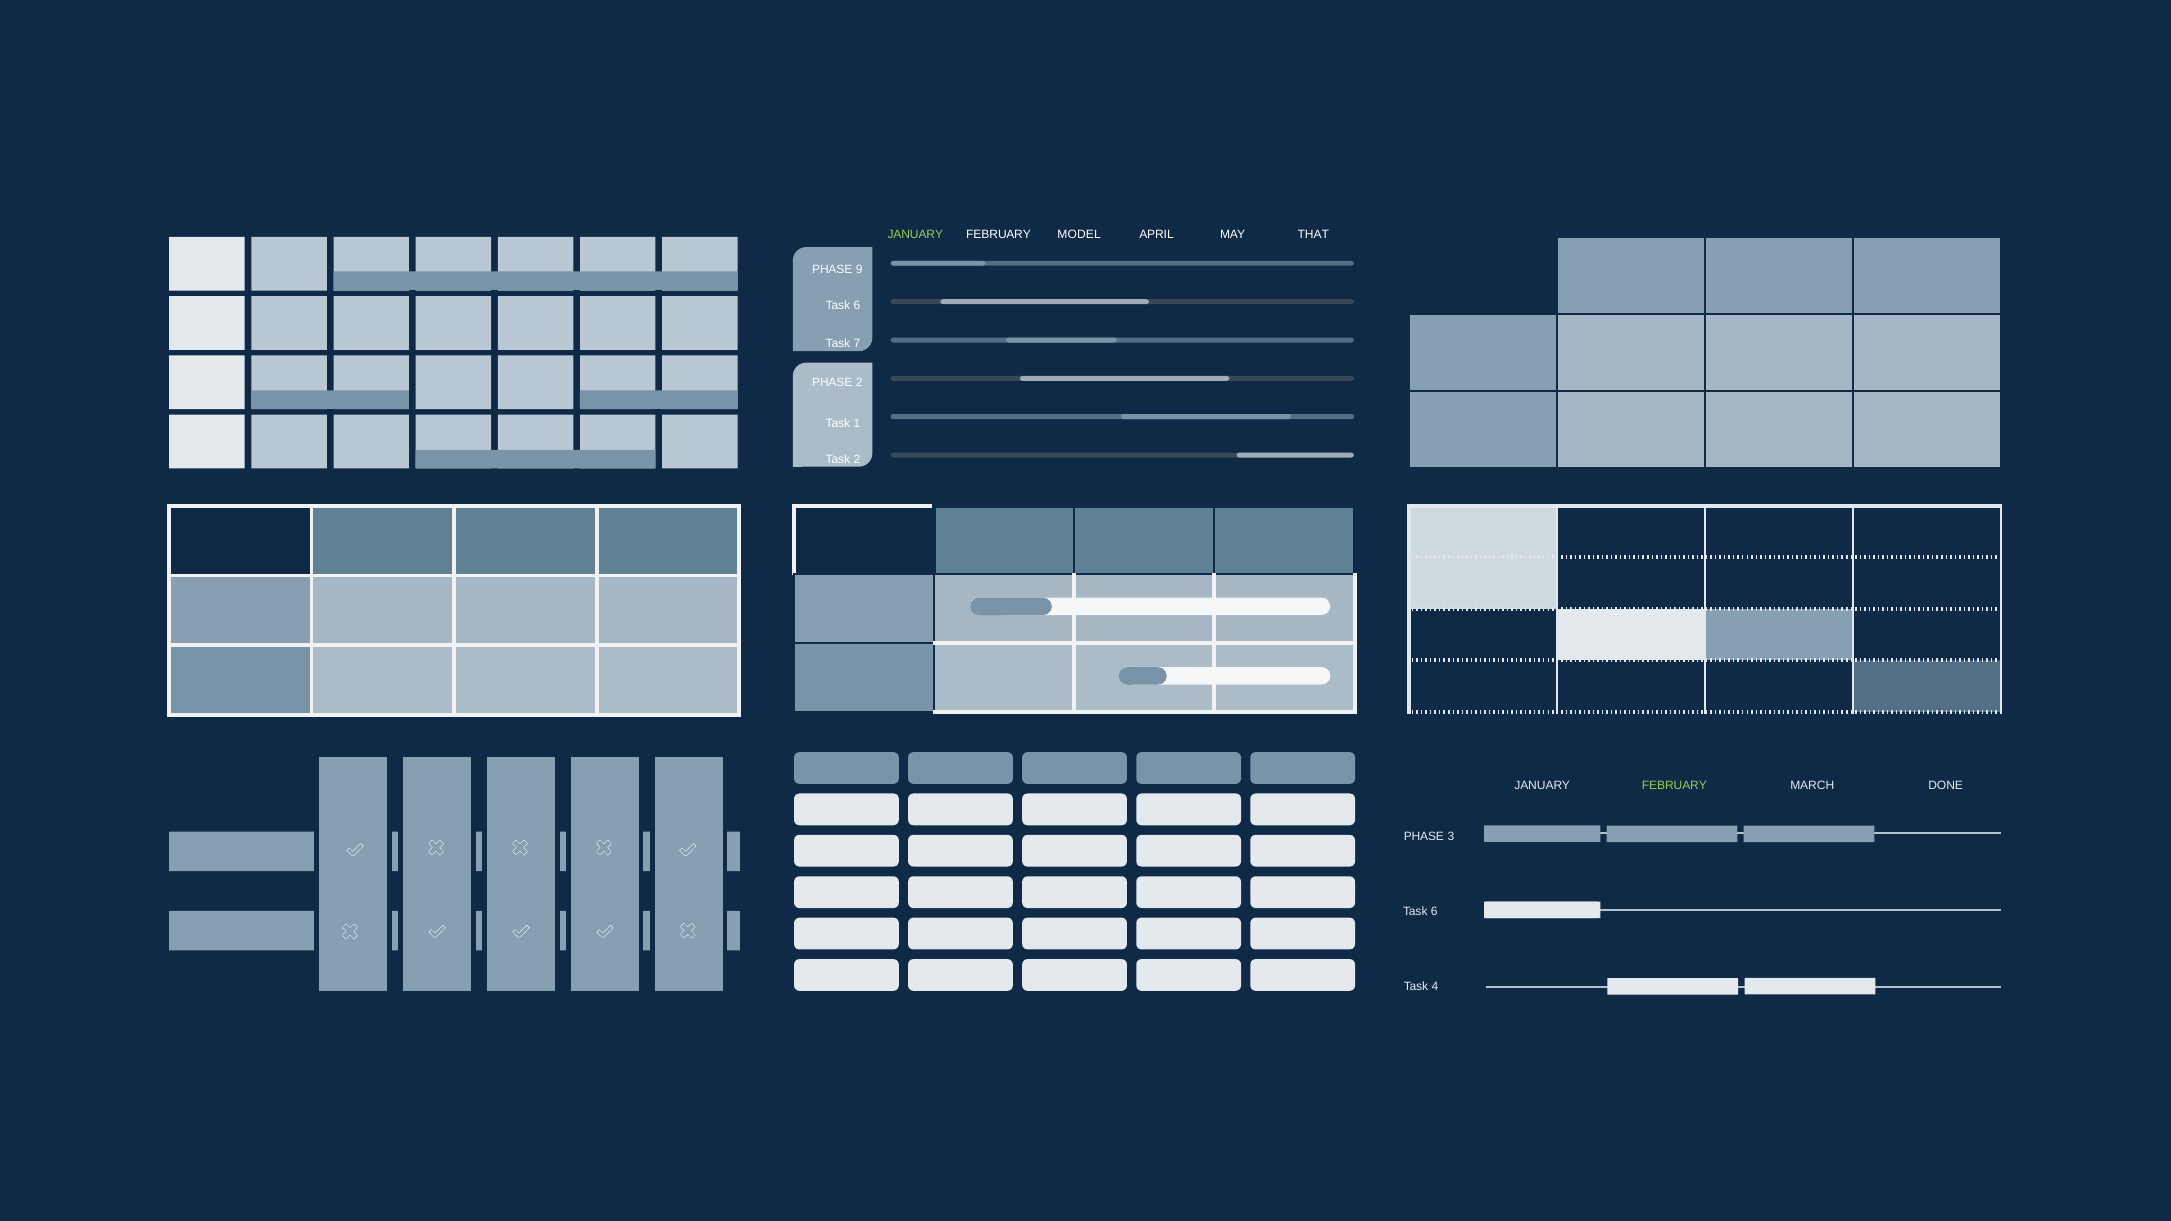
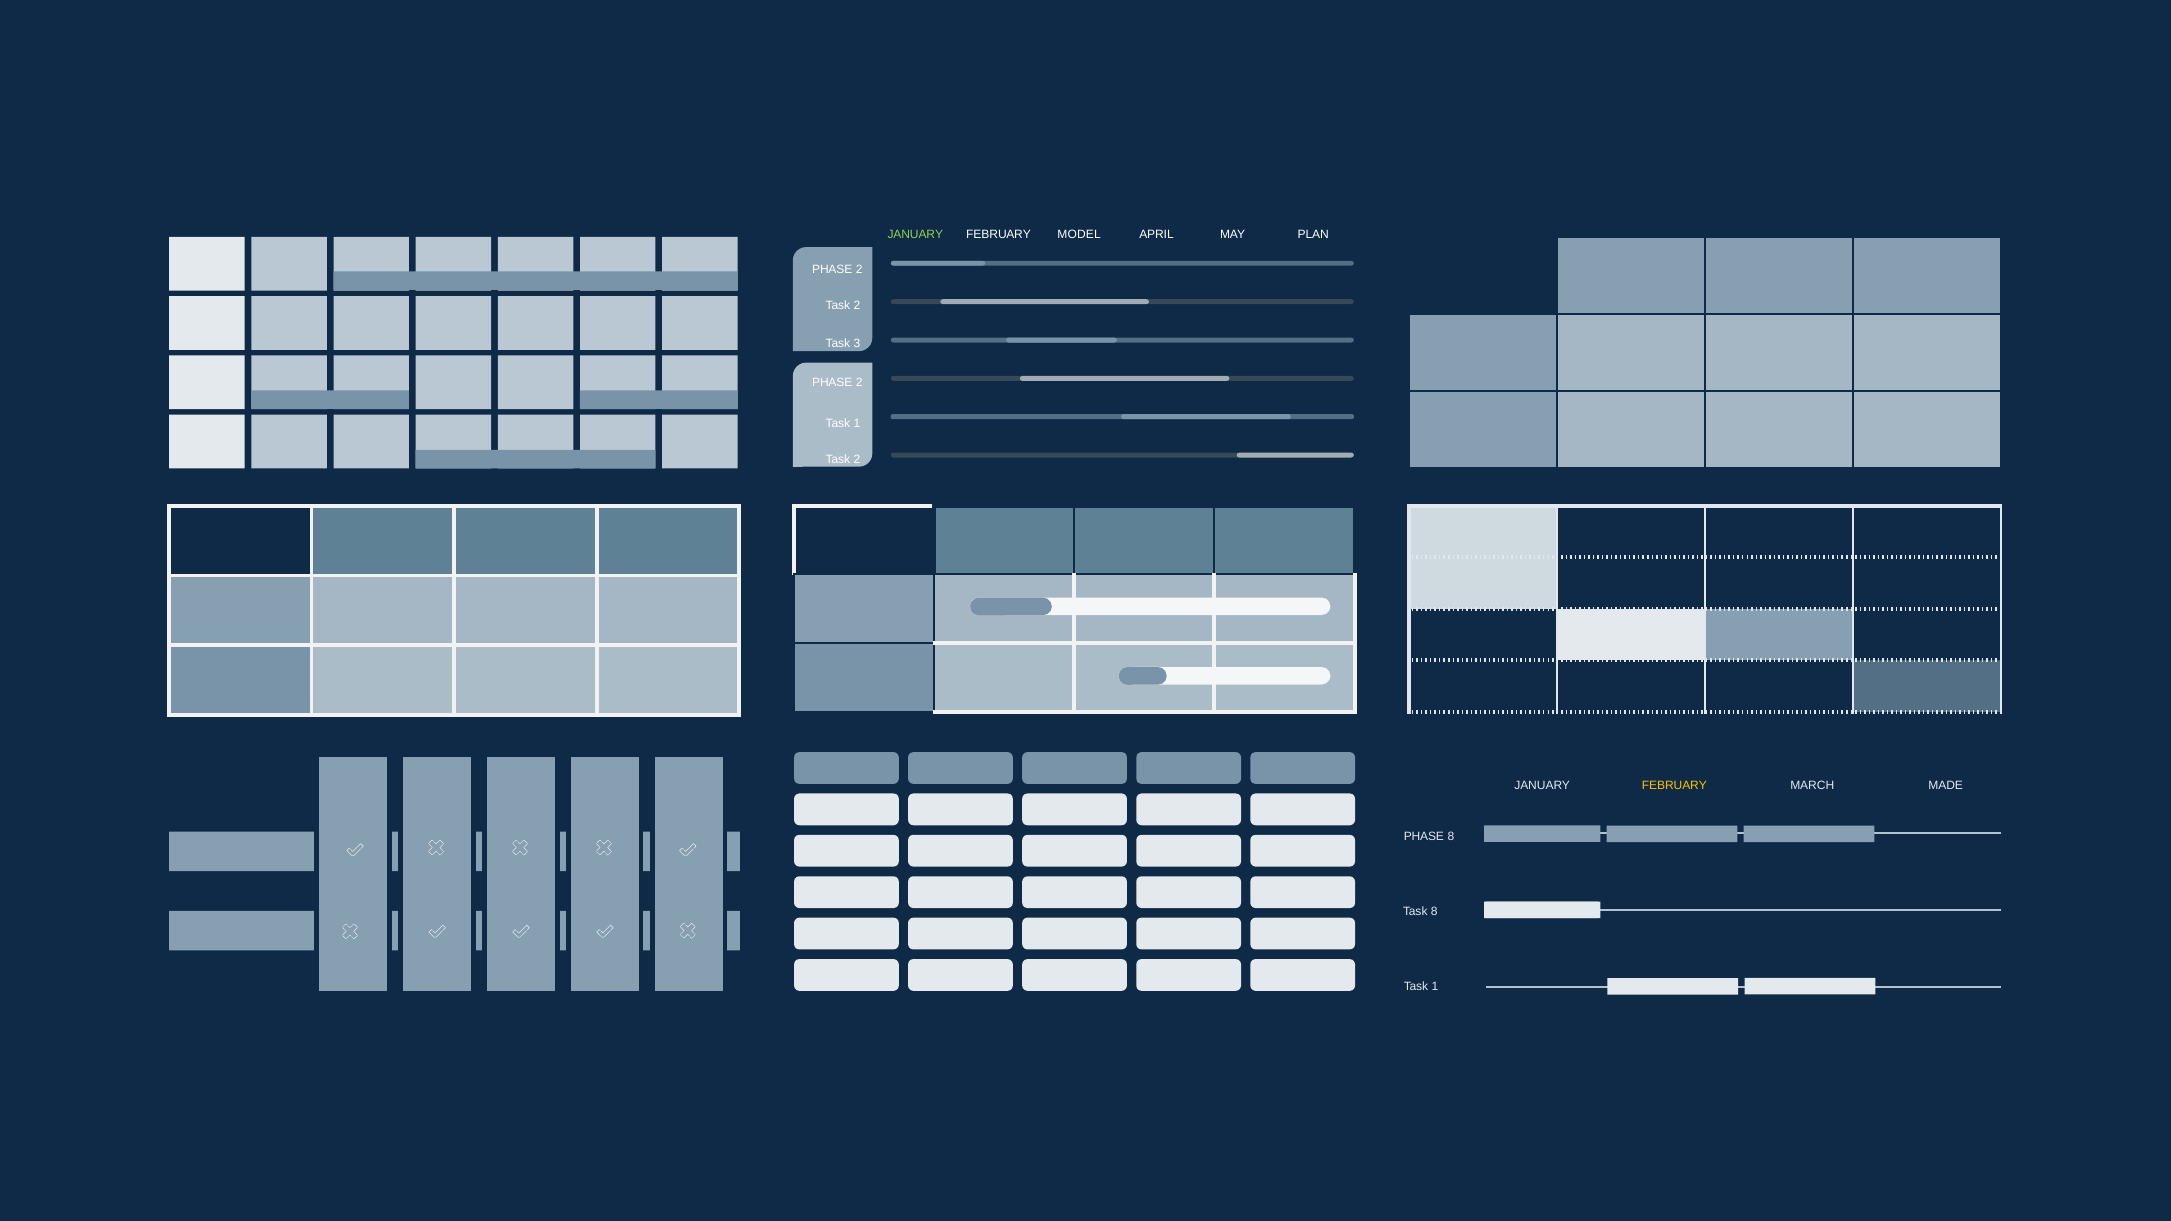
THAT: THAT -> PLAN
9 at (859, 269): 9 -> 2
6 at (857, 306): 6 -> 2
7: 7 -> 3
FEBRUARY at (1674, 786) colour: light green -> yellow
DONE: DONE -> MADE
PHASE 3: 3 -> 8
6 at (1434, 912): 6 -> 8
4 at (1435, 987): 4 -> 1
